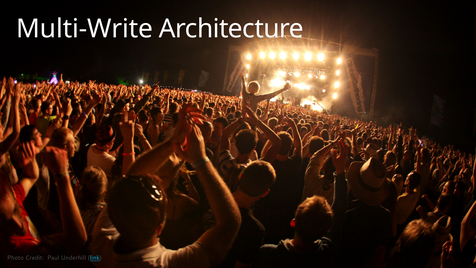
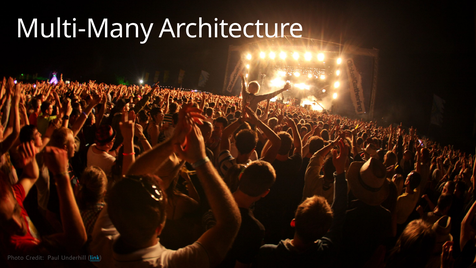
Multi-Write: Multi-Write -> Multi-Many
